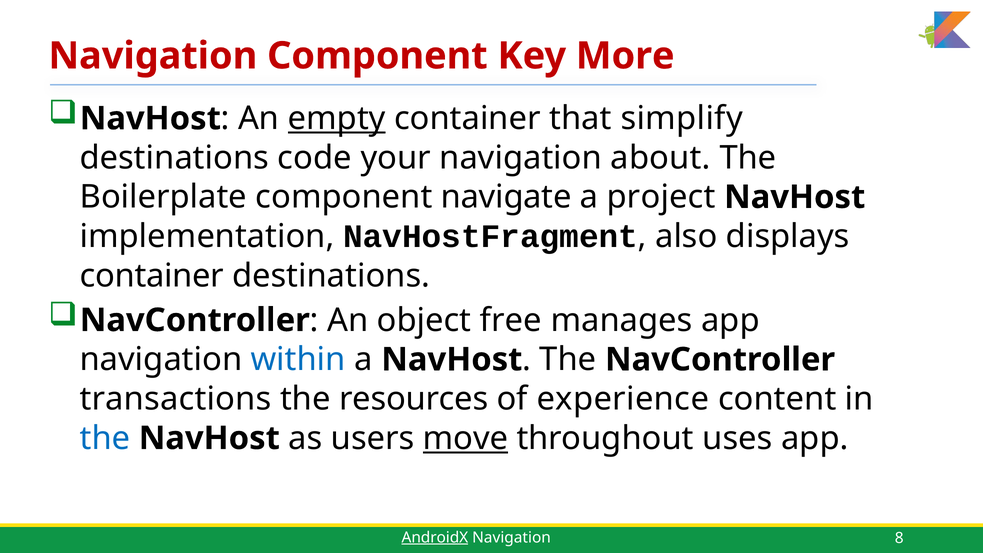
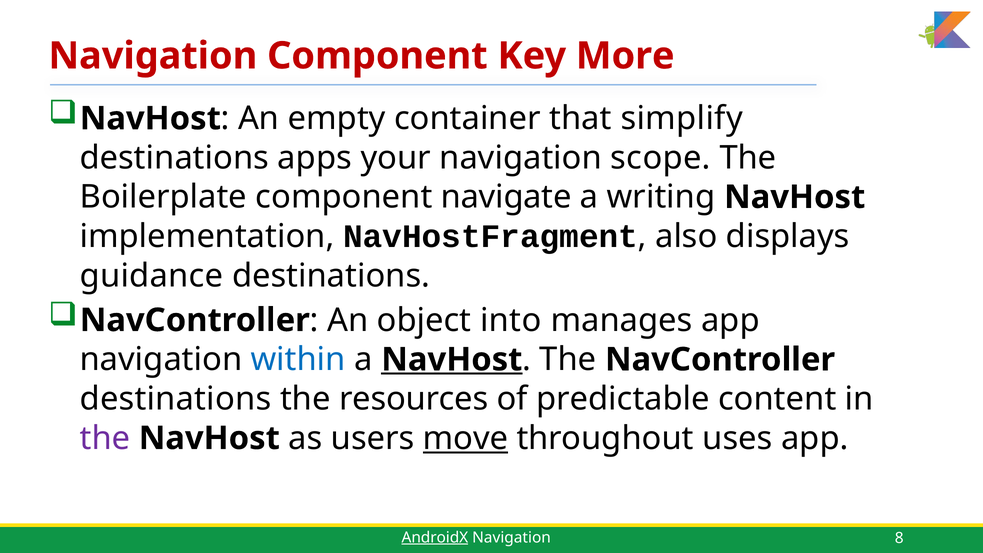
empty underline: present -> none
code: code -> apps
about: about -> scope
project: project -> writing
container at (152, 276): container -> guidance
free: free -> into
NavHost at (452, 360) underline: none -> present
transactions at (176, 399): transactions -> destinations
experience: experience -> predictable
the at (105, 438) colour: blue -> purple
